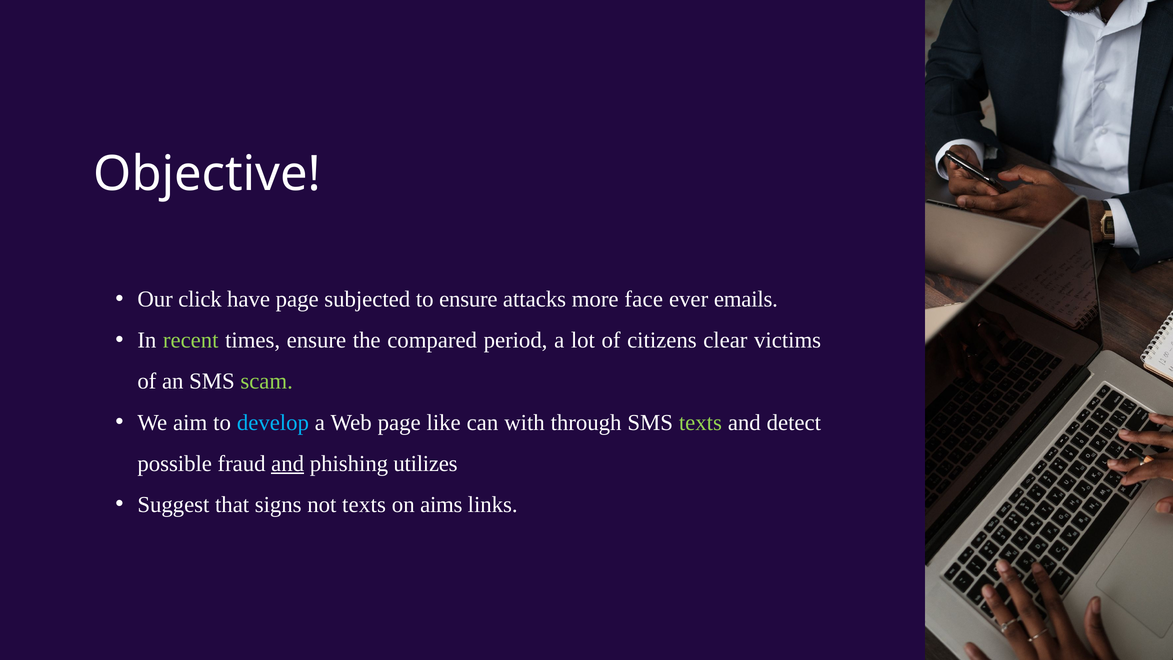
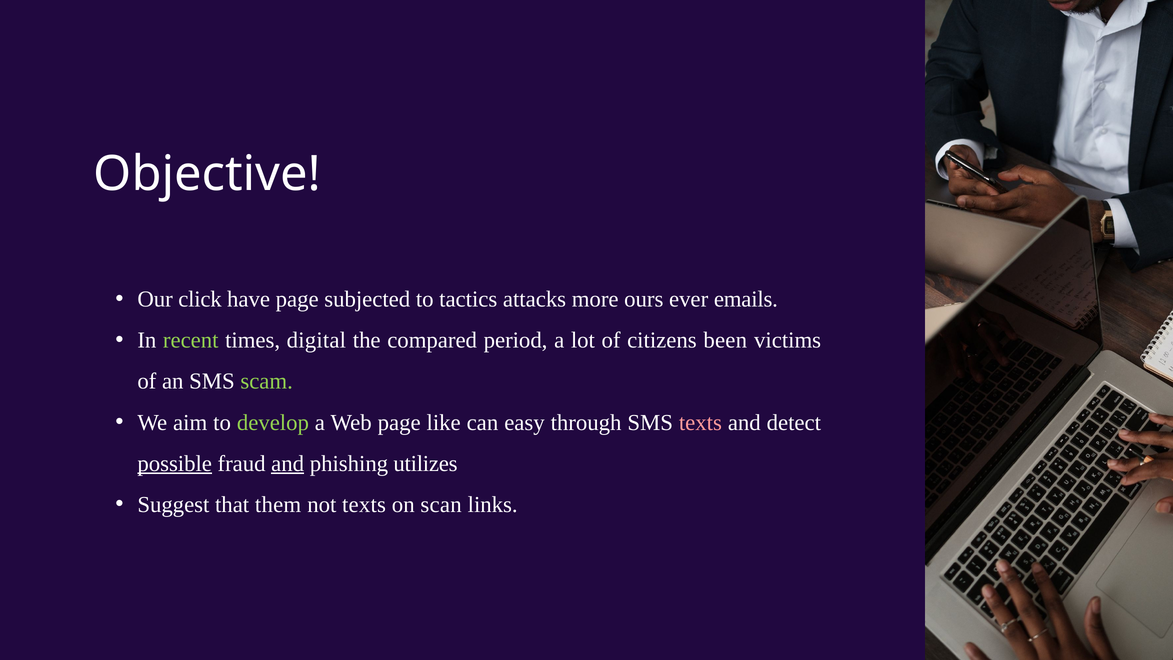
to ensure: ensure -> tactics
face: face -> ours
times ensure: ensure -> digital
clear: clear -> been
develop colour: light blue -> light green
with: with -> easy
texts at (700, 422) colour: light green -> pink
possible underline: none -> present
signs: signs -> them
aims: aims -> scan
